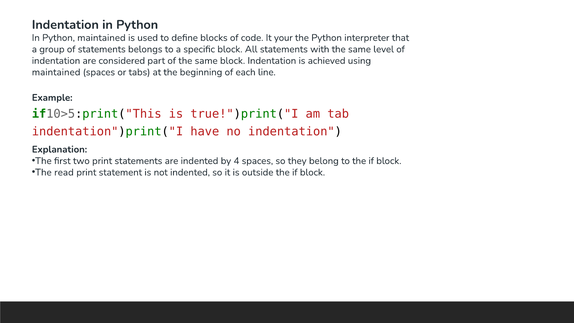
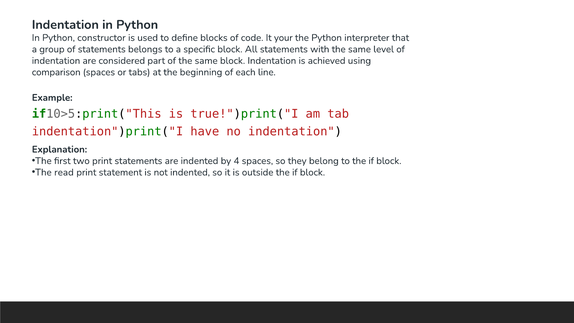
Python maintained: maintained -> constructor
maintained at (56, 72): maintained -> comparison
